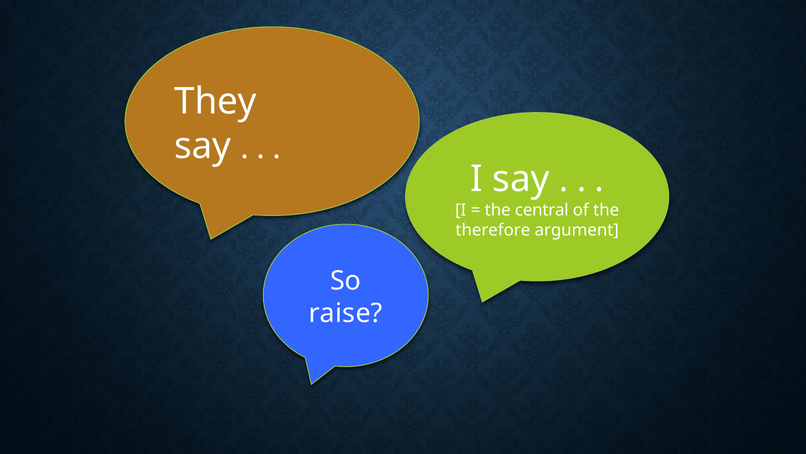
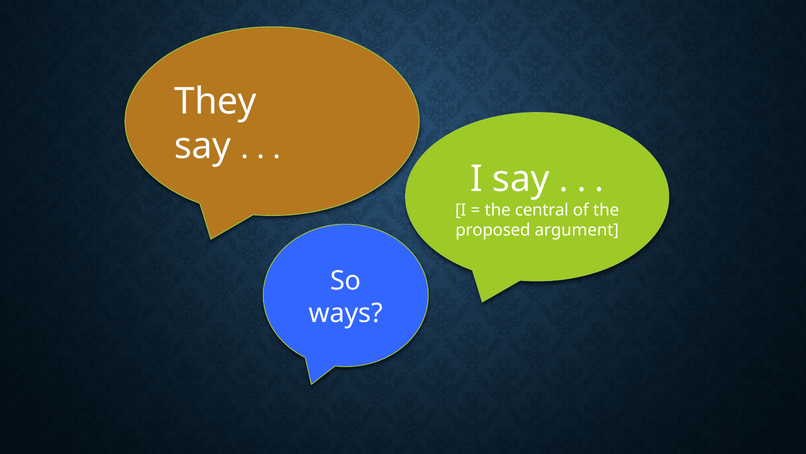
therefore: therefore -> proposed
raise: raise -> ways
